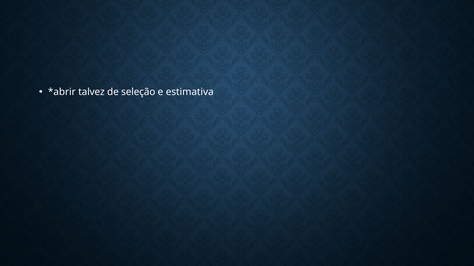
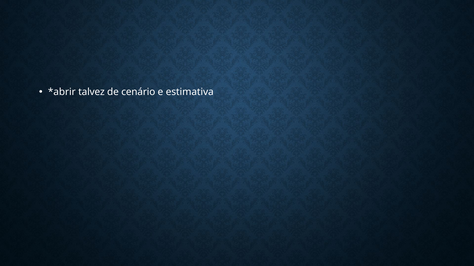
seleção: seleção -> cenário
